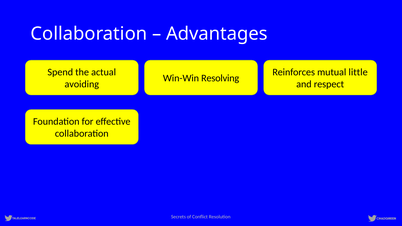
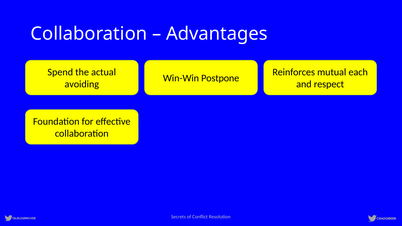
little: little -> each
Resolving: Resolving -> Postpone
